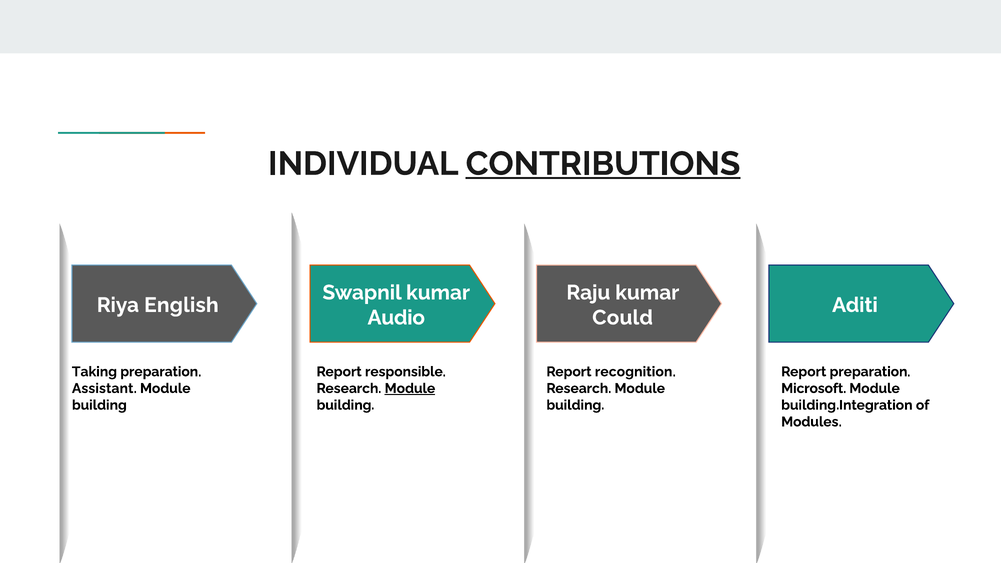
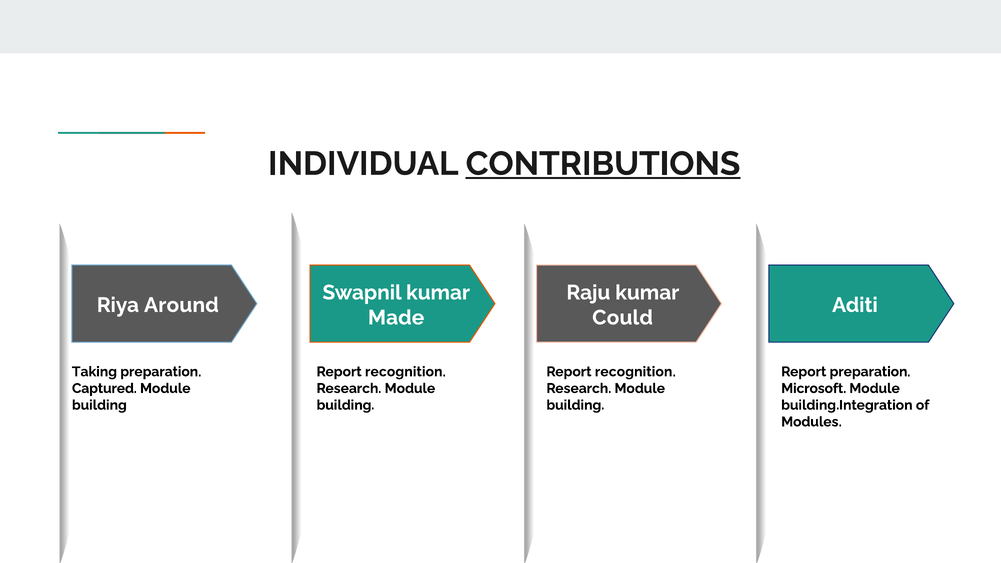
English: English -> Around
Audio: Audio -> Made
responsible at (405, 372): responsible -> recognition
Assistant: Assistant -> Captured
Module at (410, 388) underline: present -> none
